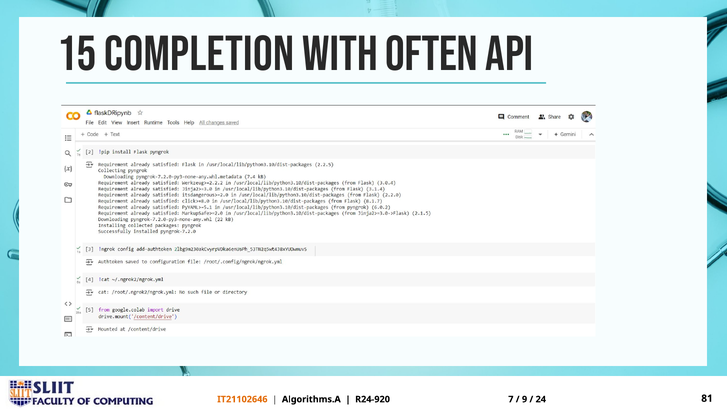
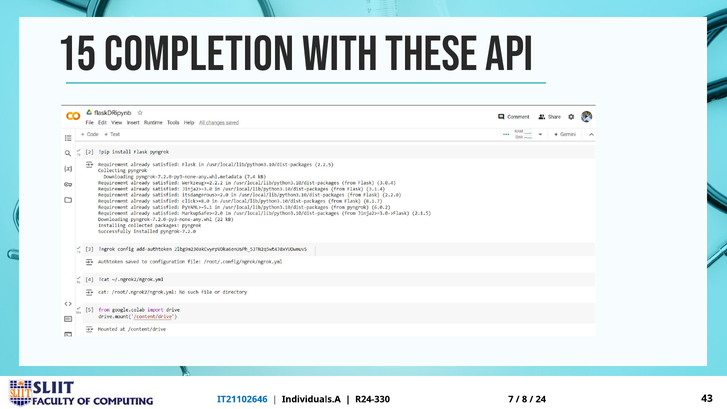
OFTEN: OFTEN -> THESE
IT21102646 colour: orange -> blue
Algorithms.A: Algorithms.A -> Individuals.A
R24-920: R24-920 -> R24-330
9: 9 -> 8
81: 81 -> 43
